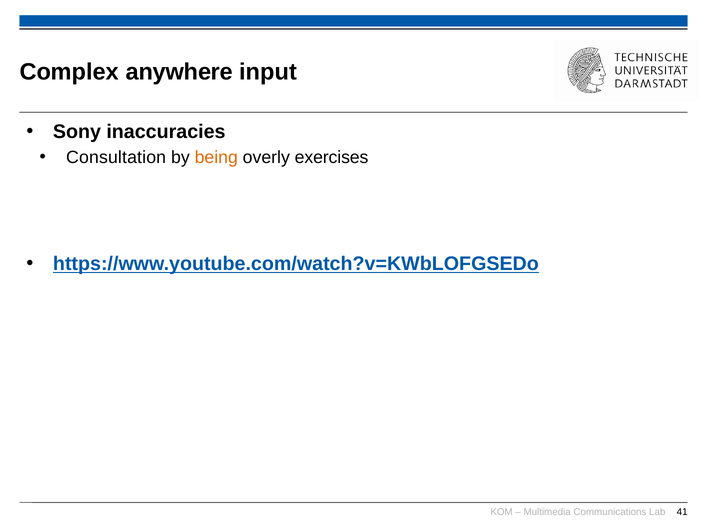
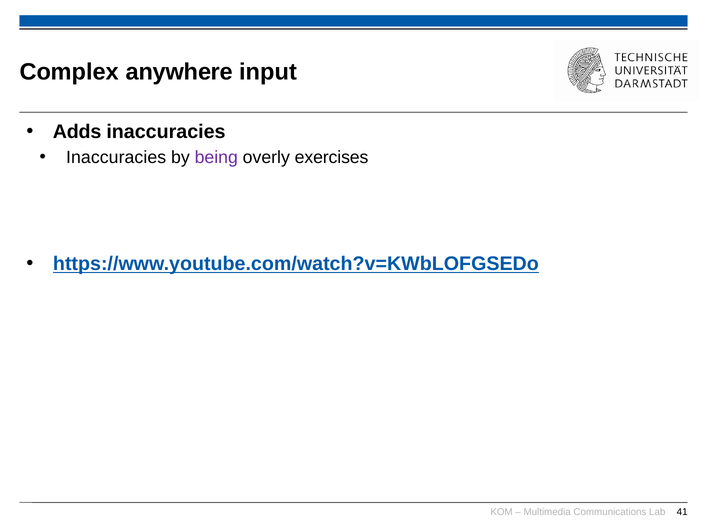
Sony: Sony -> Adds
Consultation at (116, 157): Consultation -> Inaccuracies
being colour: orange -> purple
